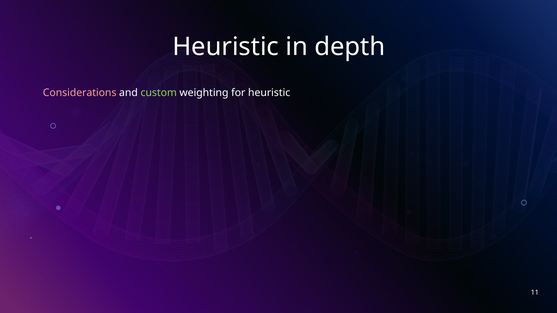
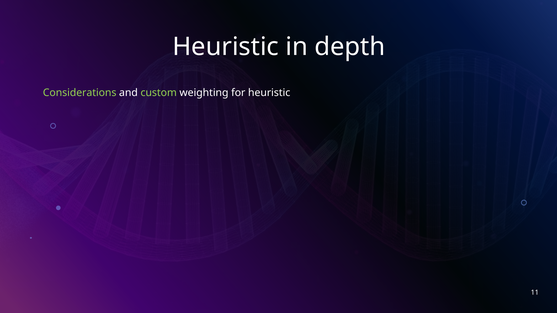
Considerations colour: pink -> light green
